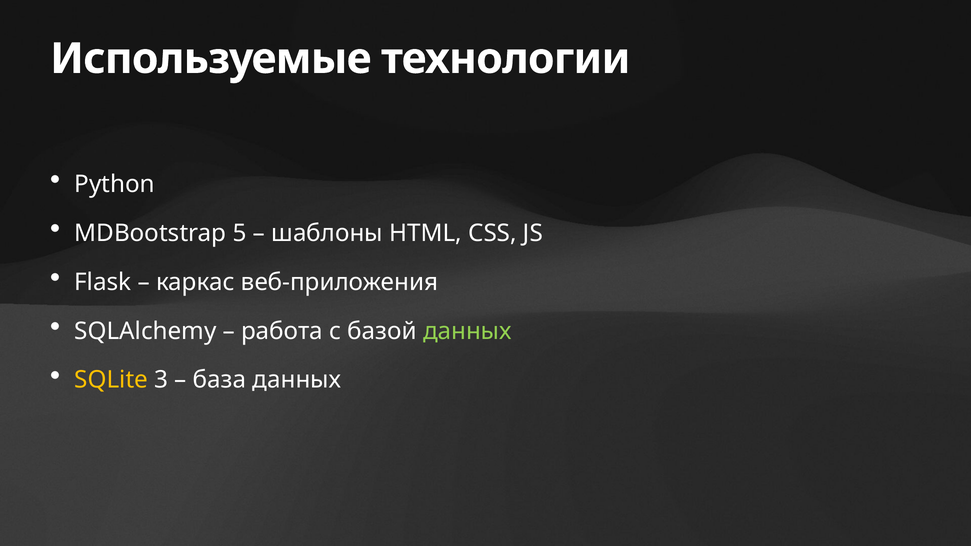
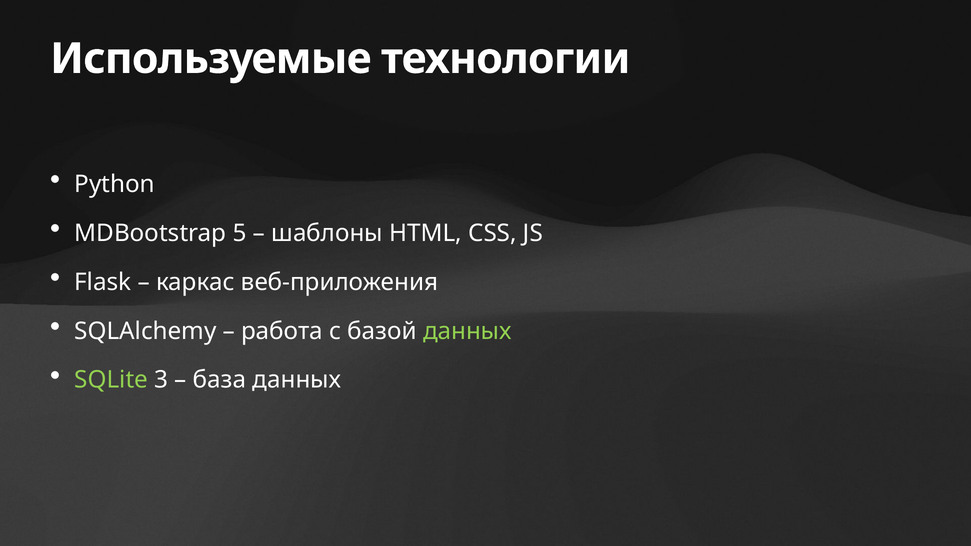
SQLite colour: yellow -> light green
